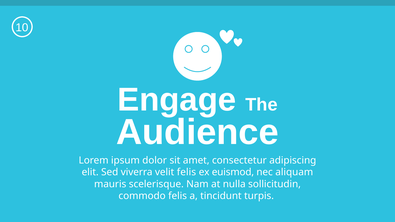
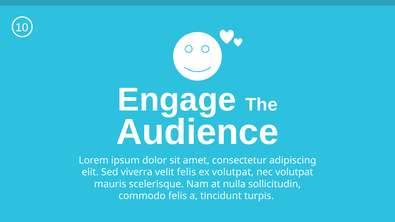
ex euismod: euismod -> volutpat
nec aliquam: aliquam -> volutpat
